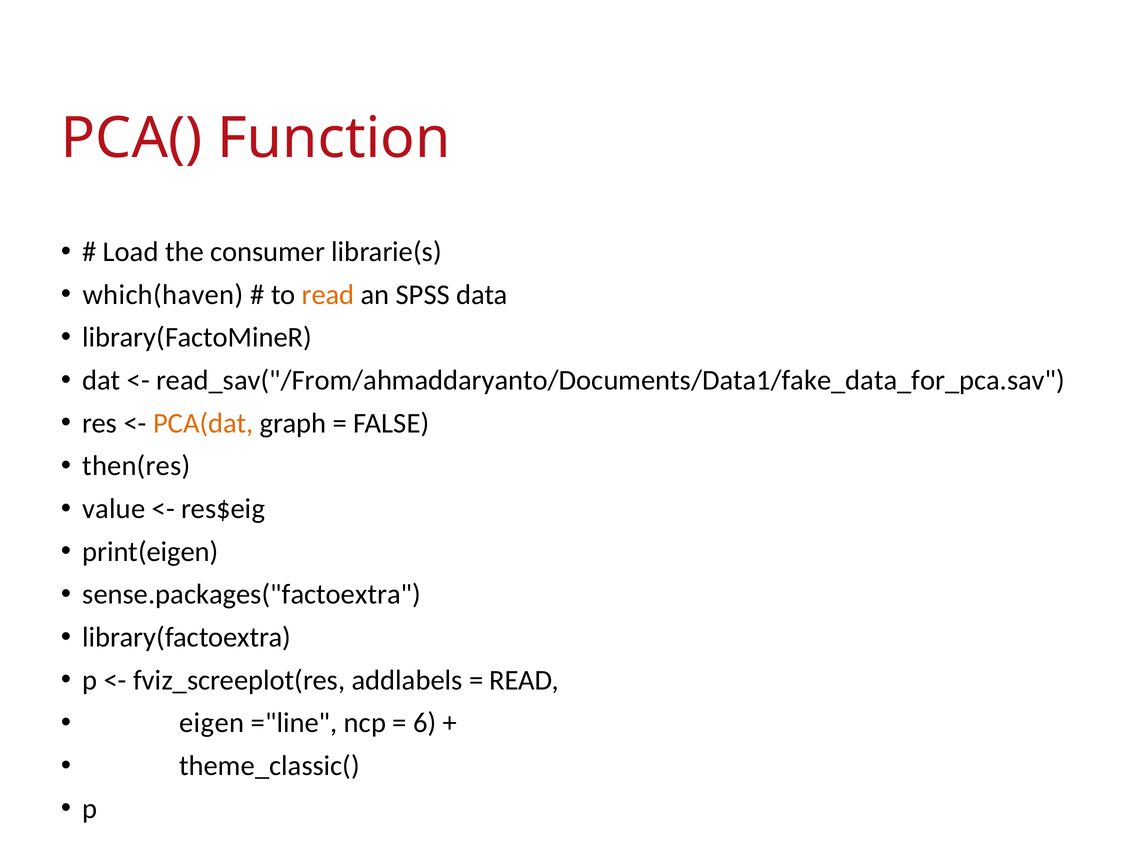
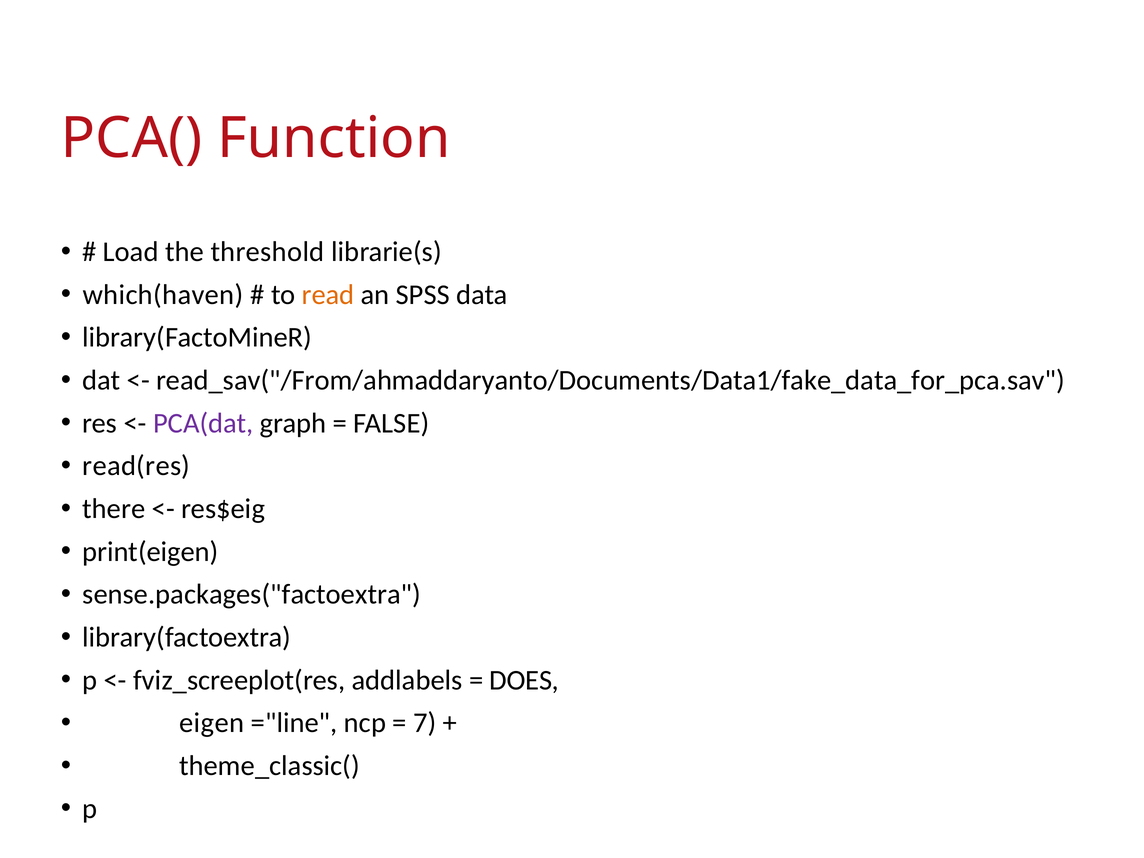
consumer: consumer -> threshold
PCA(dat colour: orange -> purple
then(res: then(res -> read(res
value: value -> there
READ at (524, 680): READ -> DOES
6: 6 -> 7
